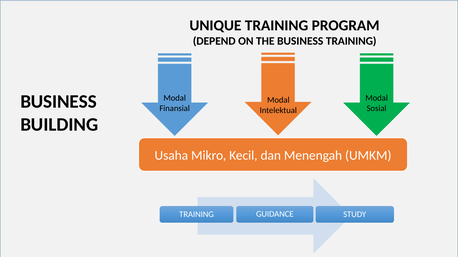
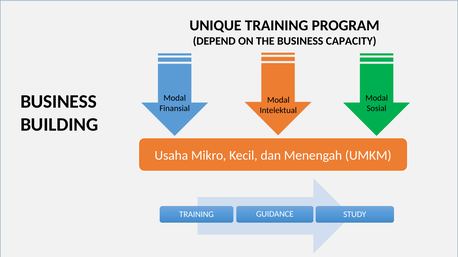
BUSINESS TRAINING: TRAINING -> CAPACITY
